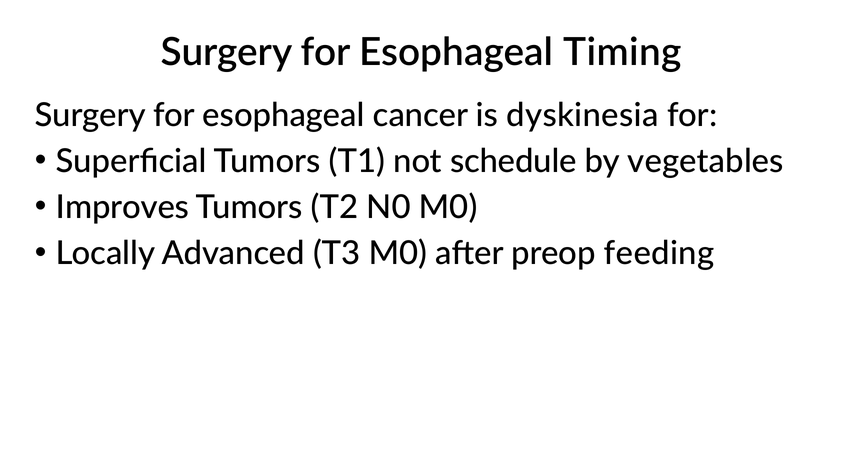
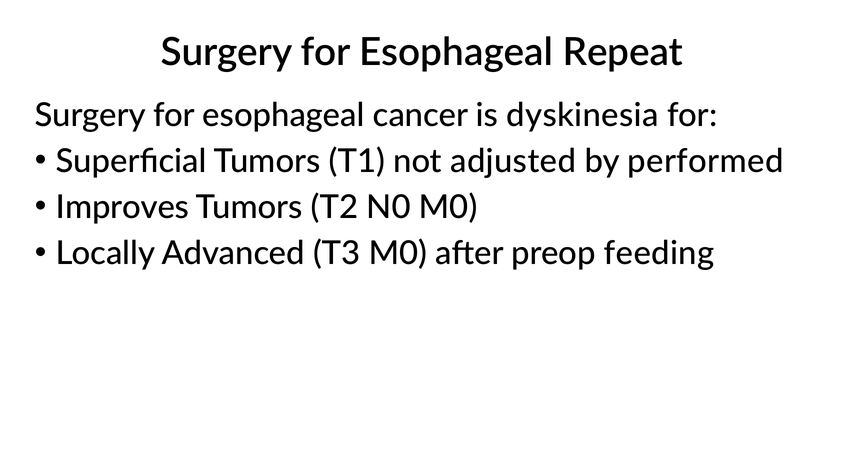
Timing: Timing -> Repeat
schedule: schedule -> adjusted
vegetables: vegetables -> performed
